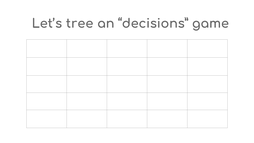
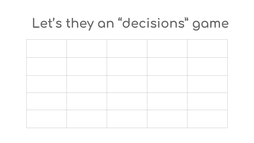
tree: tree -> they
